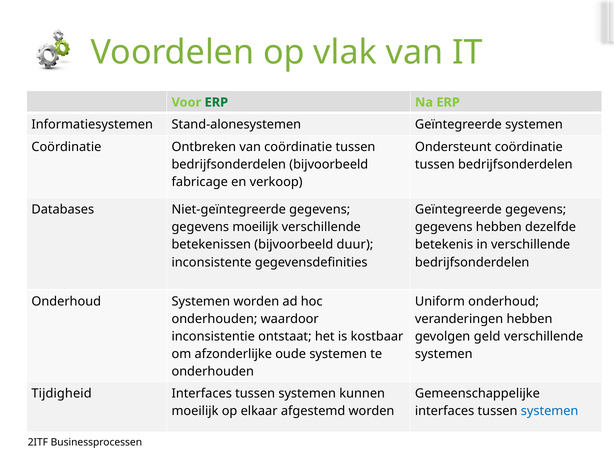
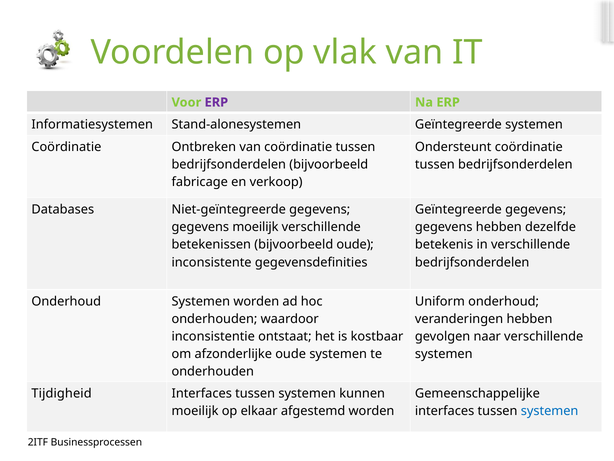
ERP at (216, 102) colour: green -> purple
bijvoorbeeld duur: duur -> oude
geld: geld -> naar
